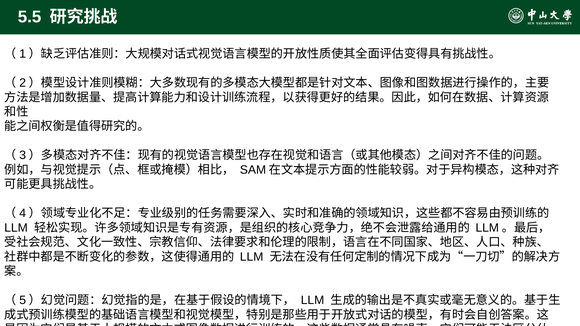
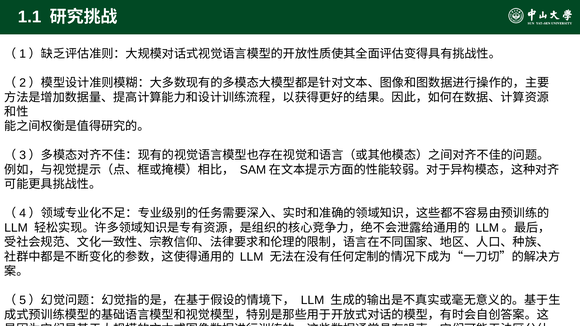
5.5: 5.5 -> 1.1
